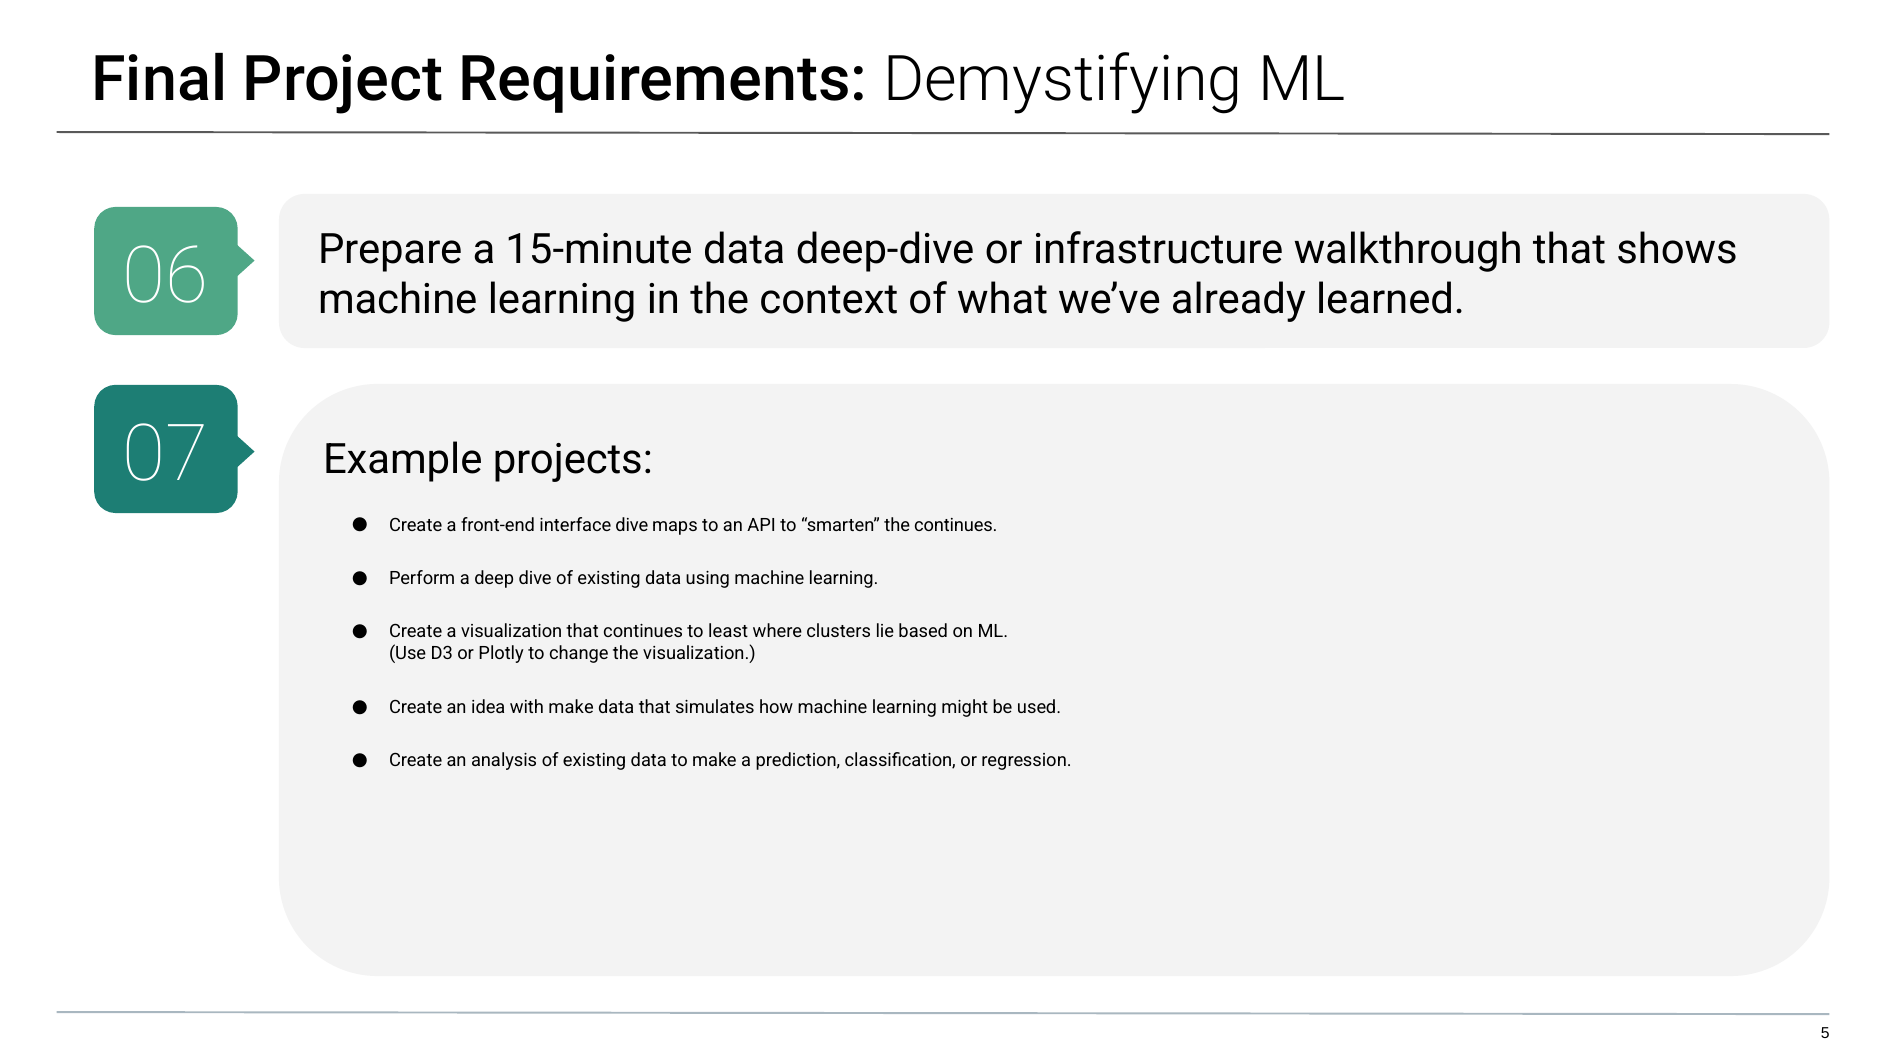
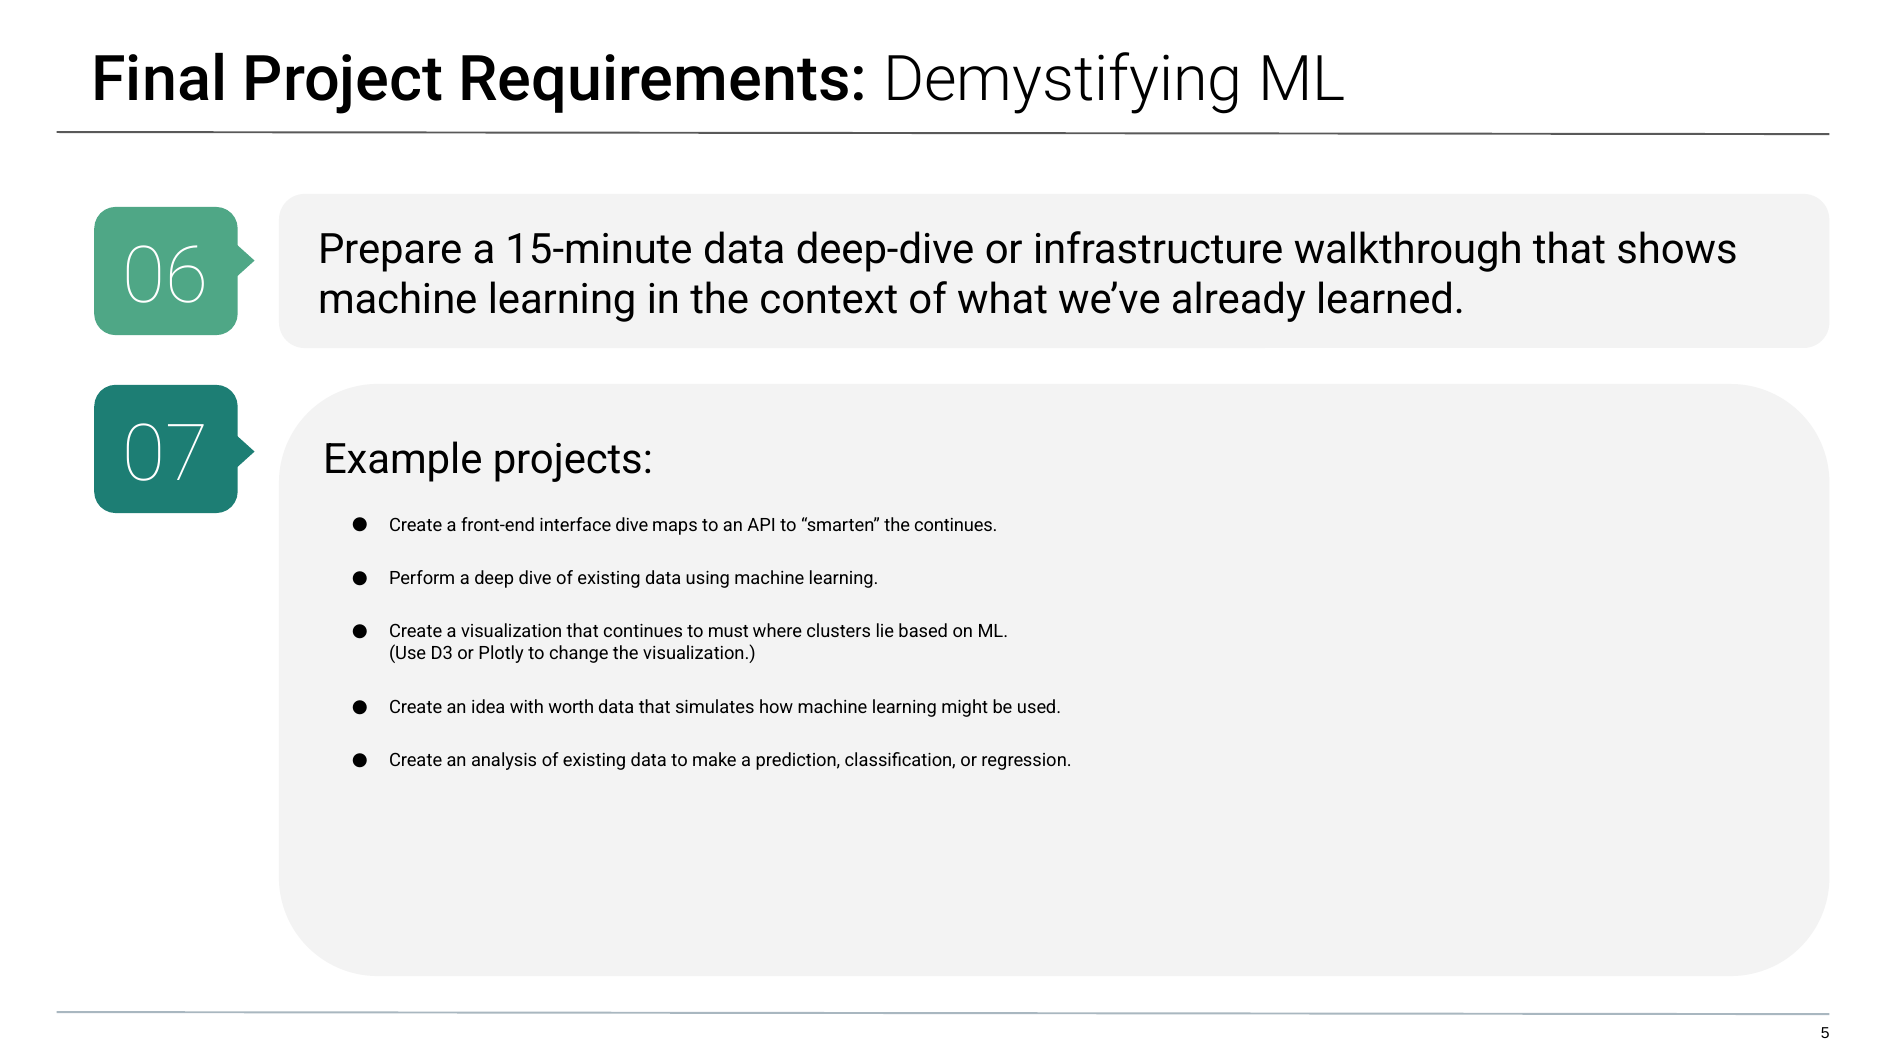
least: least -> must
with make: make -> worth
